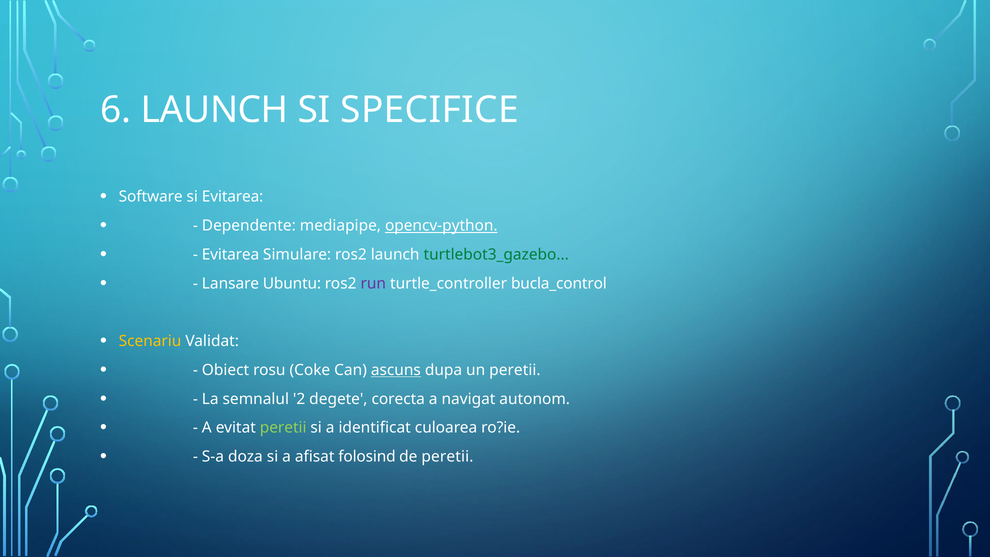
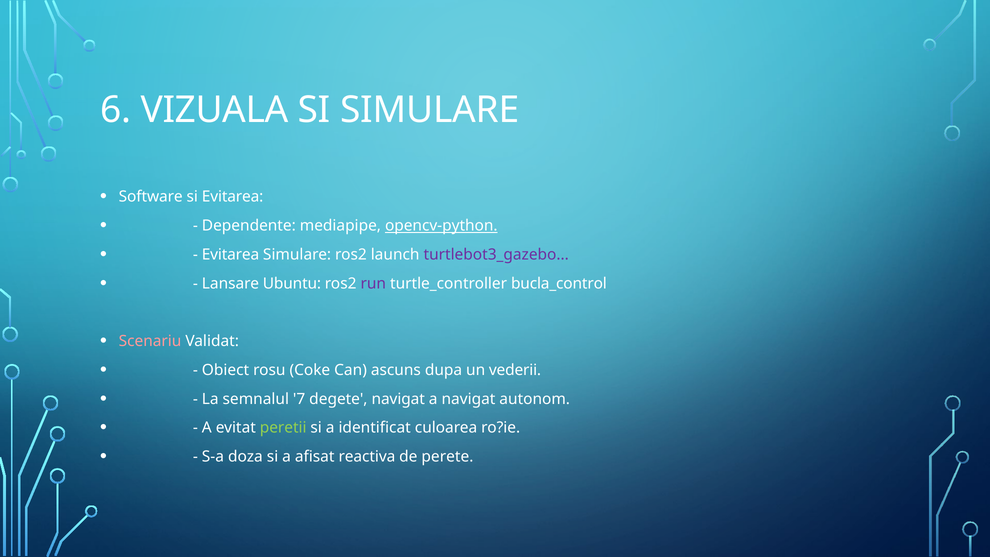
6 LAUNCH: LAUNCH -> VIZUALA
SI SPECIFICE: SPECIFICE -> SIMULARE
turtlebot3_gazebo colour: green -> purple
Scenariu colour: yellow -> pink
ascuns underline: present -> none
un peretii: peretii -> vederii
2: 2 -> 7
degete corecta: corecta -> navigat
folosind: folosind -> reactiva
de peretii: peretii -> perete
